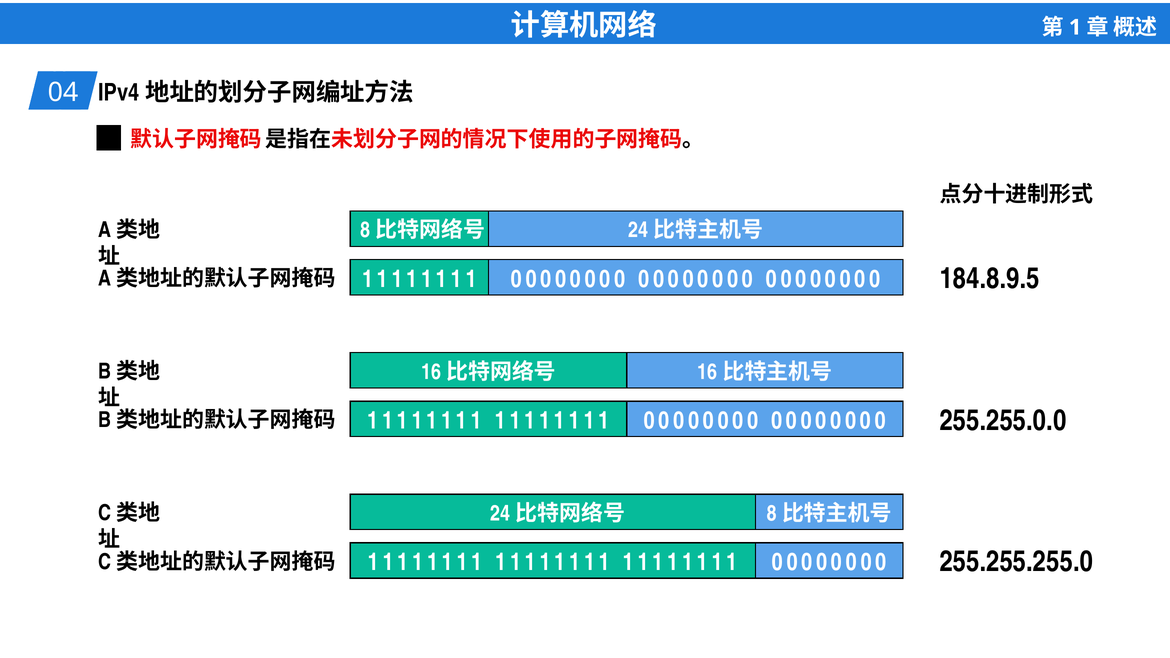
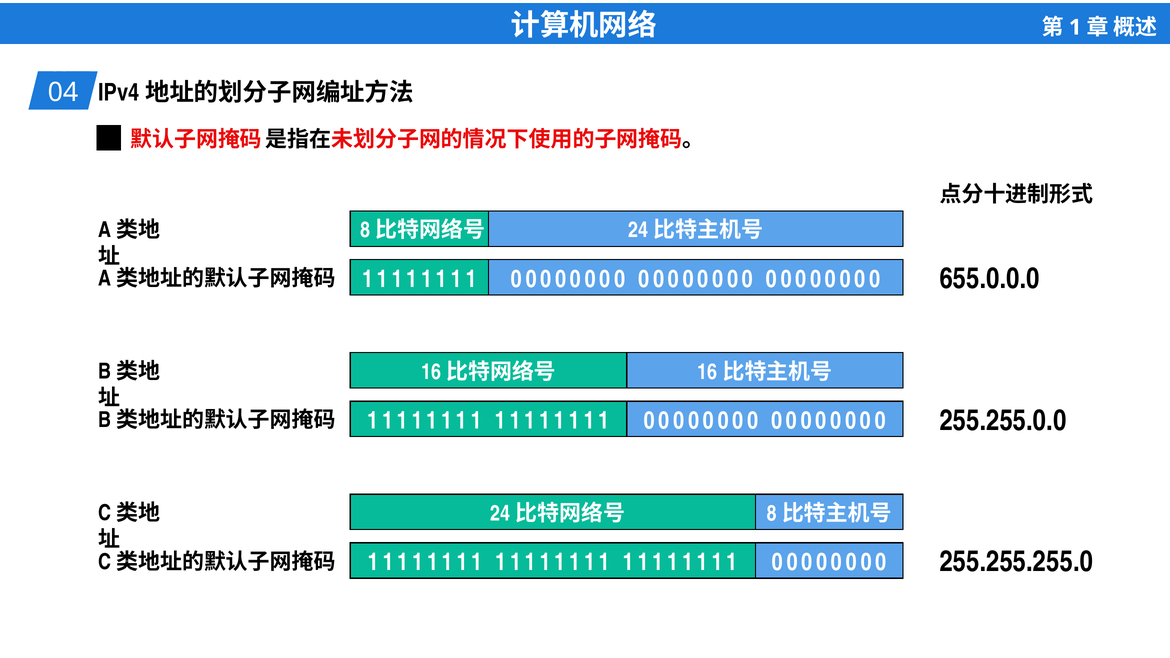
184.8.9.5: 184.8.9.5 -> 655.0.0.0
